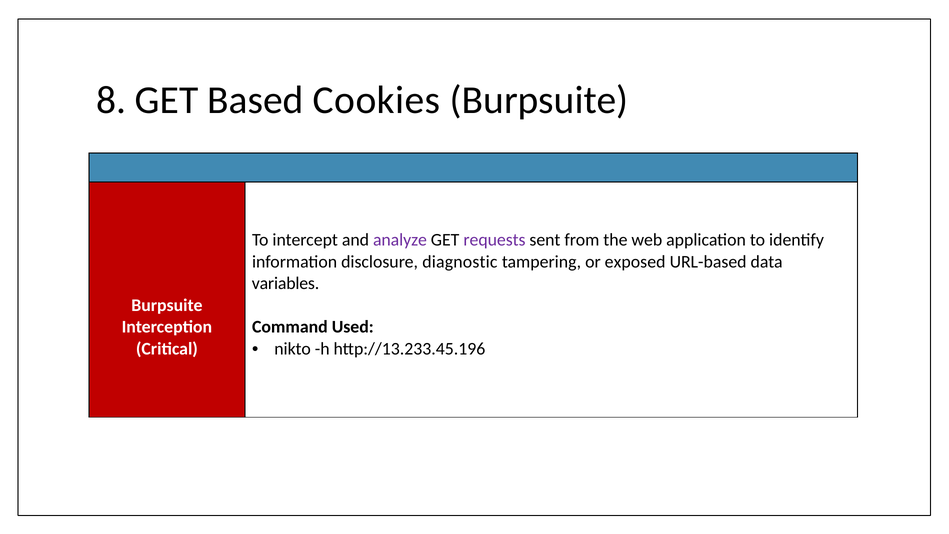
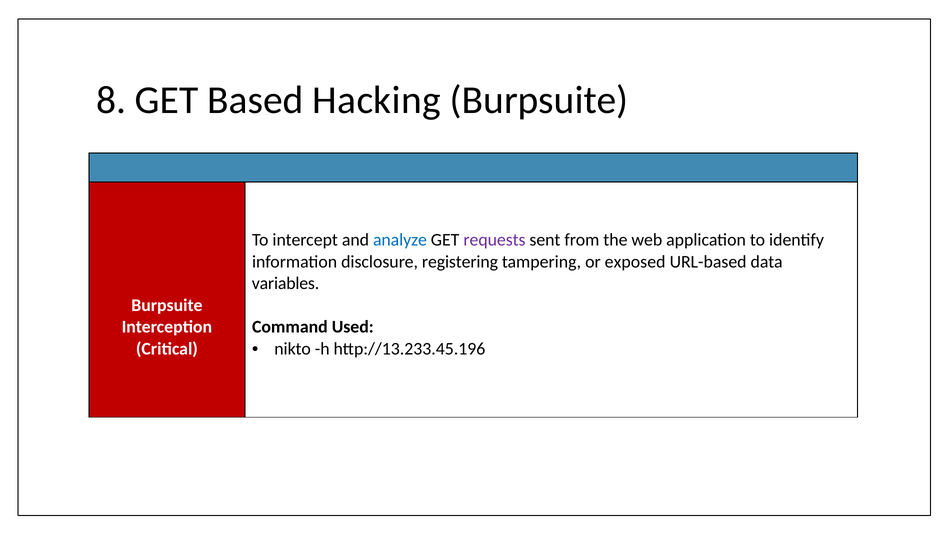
Cookies: Cookies -> Hacking
analyze colour: purple -> blue
diagnostic: diagnostic -> registering
